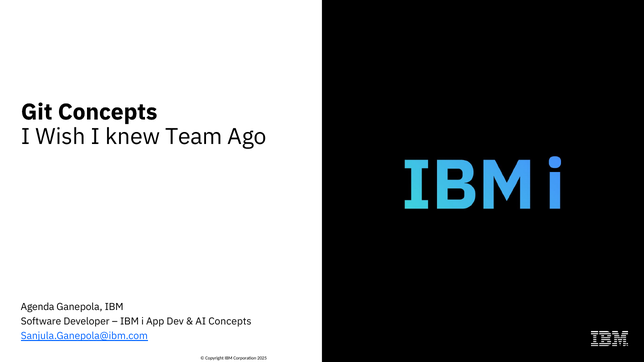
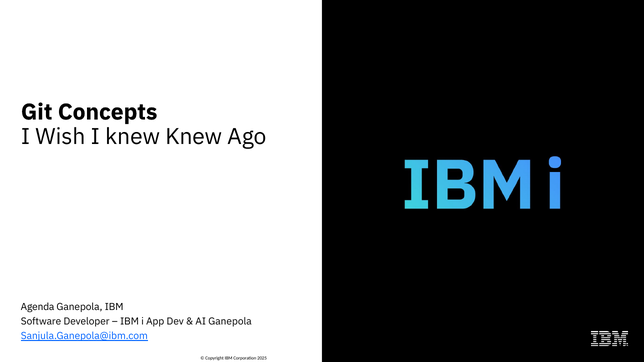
knew Team: Team -> Knew
AI Concepts: Concepts -> Ganepola
